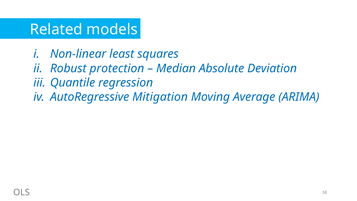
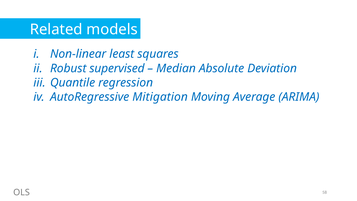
protection: protection -> supervised
